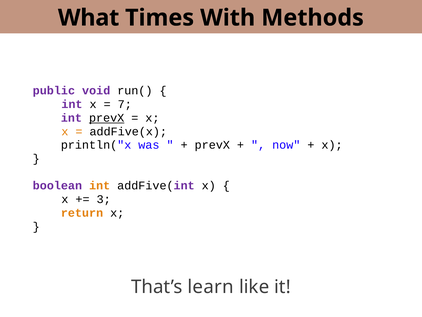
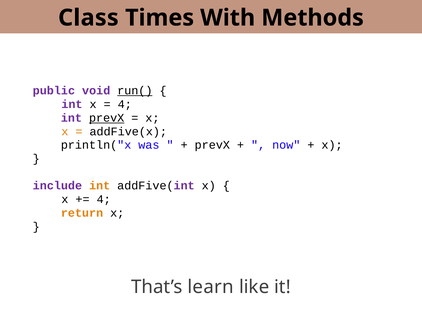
What: What -> Class
run( underline: none -> present
7 at (125, 104): 7 -> 4
boolean: boolean -> include
3 at (104, 199): 3 -> 4
